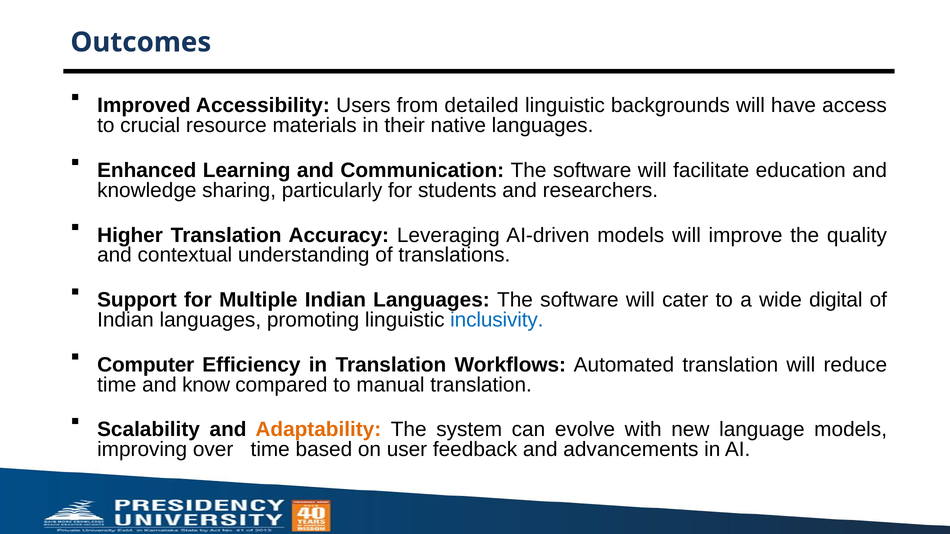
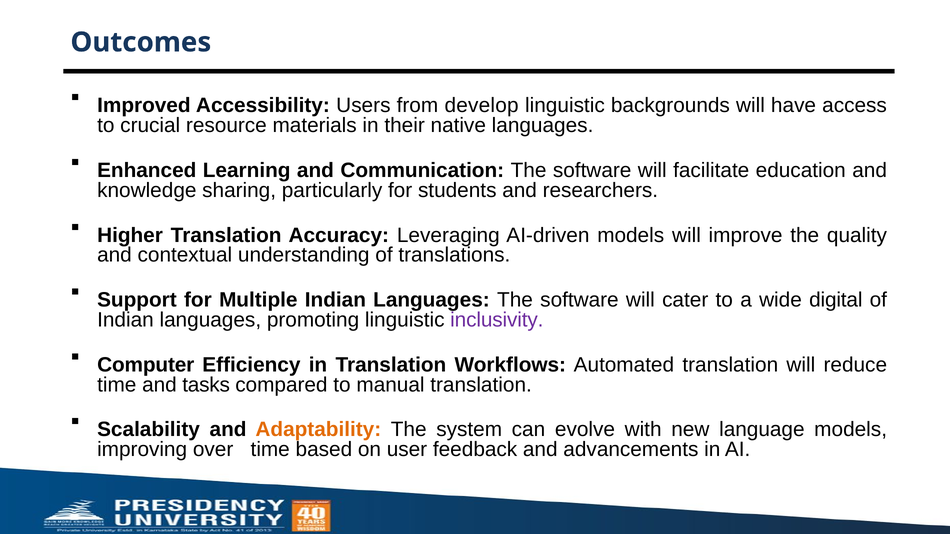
detailed: detailed -> develop
inclusivity colour: blue -> purple
know: know -> tasks
